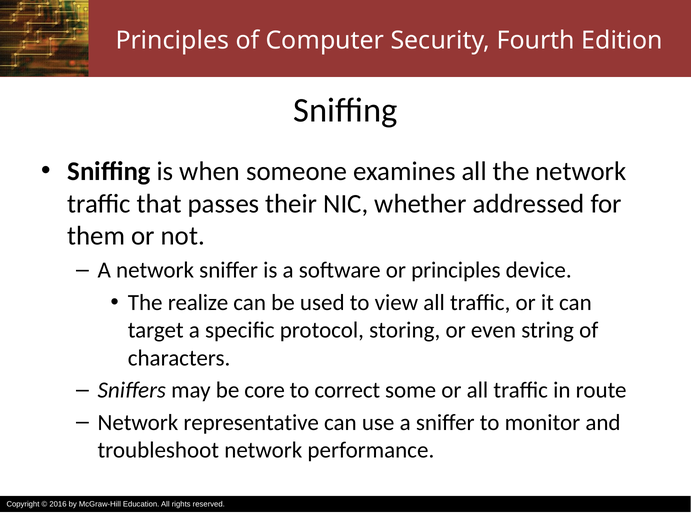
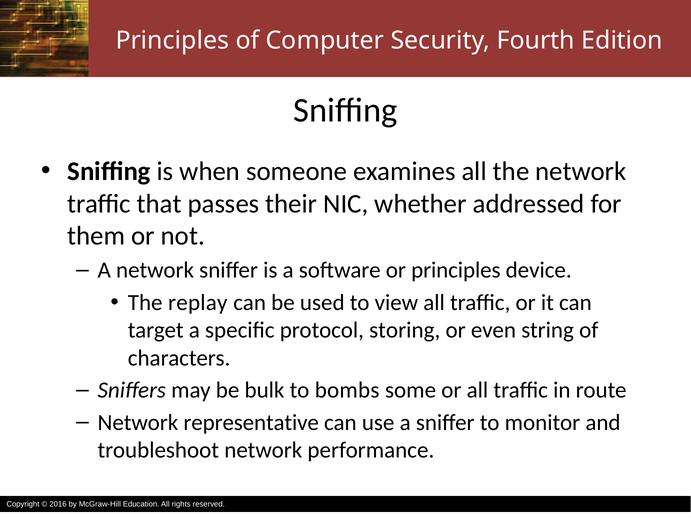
realize: realize -> replay
core: core -> bulk
correct: correct -> bombs
